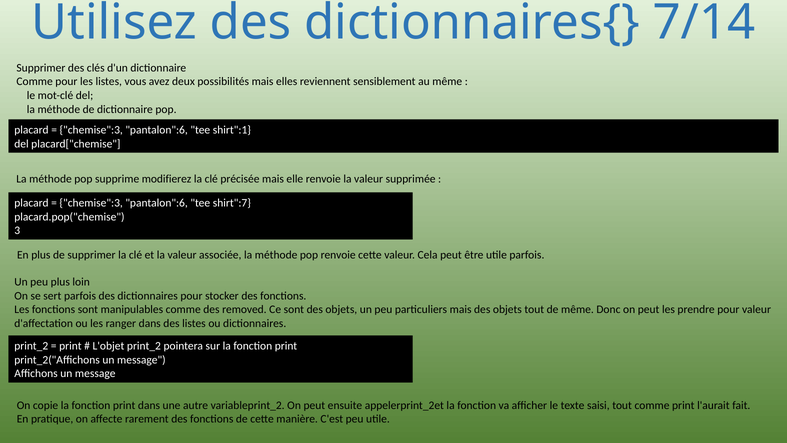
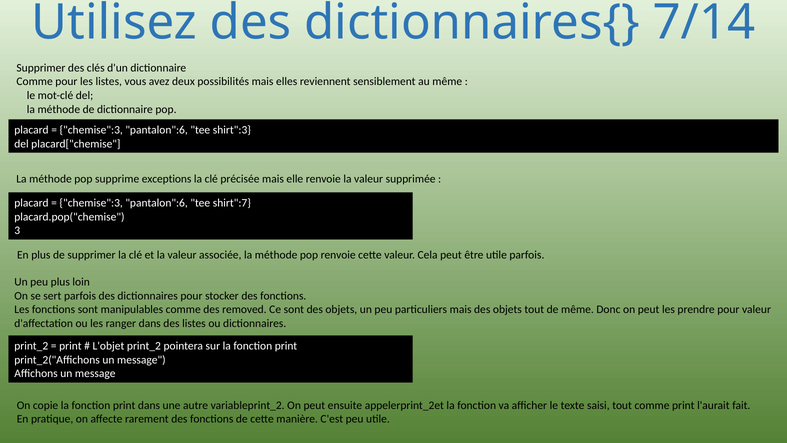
shirt":1: shirt":1 -> shirt":3
modifierez: modifierez -> exceptions
